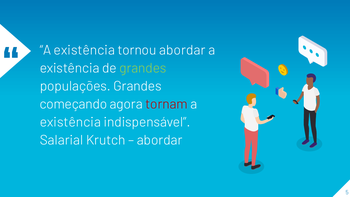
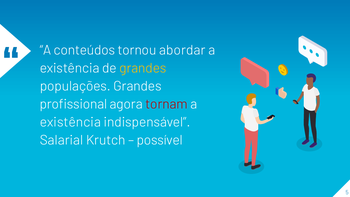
existência at (84, 50): existência -> conteúdos
grandes at (143, 68) colour: light green -> yellow
começando: começando -> profissional
abordar at (160, 140): abordar -> possível
